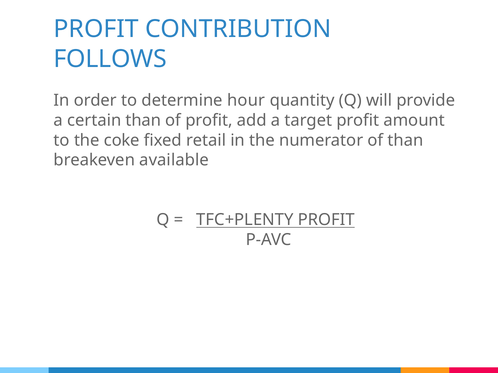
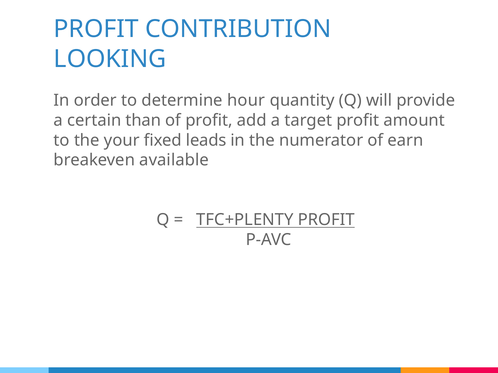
FOLLOWS: FOLLOWS -> LOOKING
coke: coke -> your
retail: retail -> leads
of than: than -> earn
